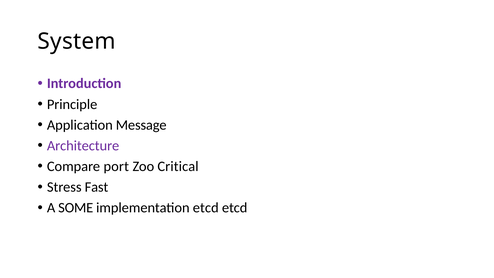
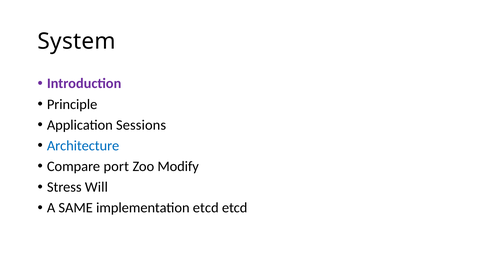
Message: Message -> Sessions
Architecture colour: purple -> blue
Critical: Critical -> Modify
Fast: Fast -> Will
SOME: SOME -> SAME
